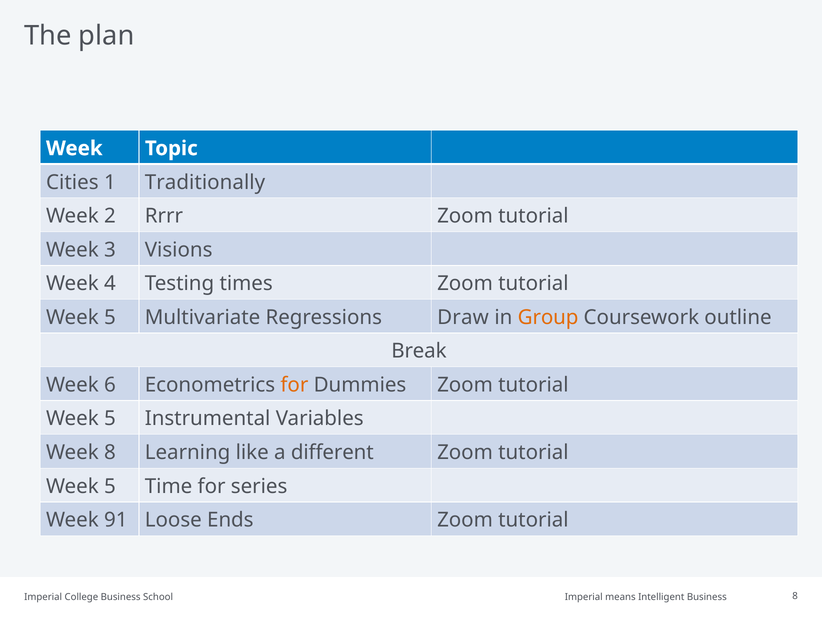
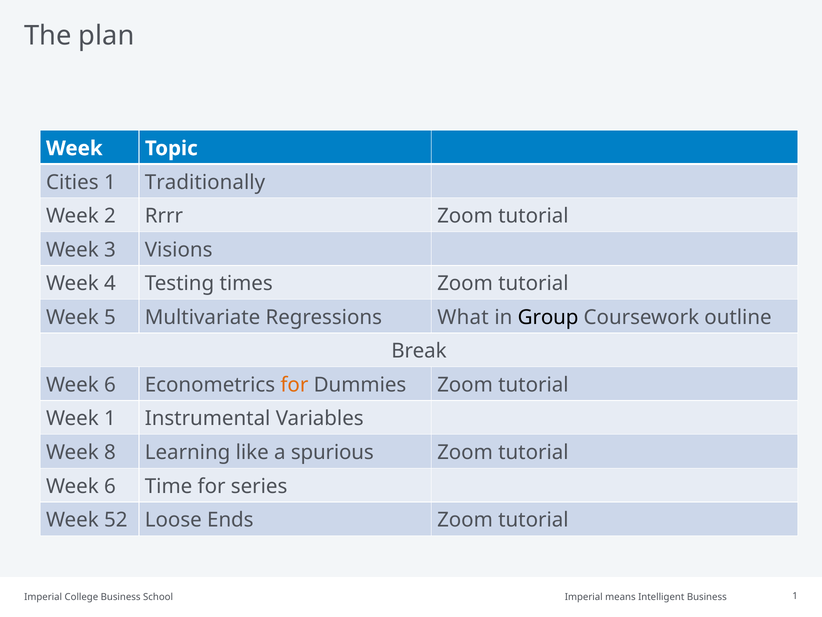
Draw: Draw -> What
Group colour: orange -> black
5 at (110, 418): 5 -> 1
different: different -> spurious
5 at (110, 486): 5 -> 6
91: 91 -> 52
8 at (795, 595): 8 -> 1
